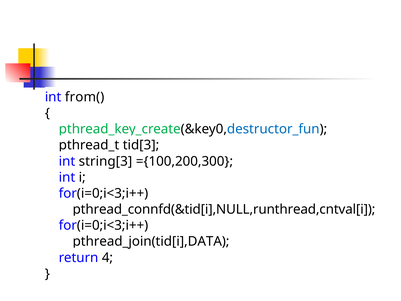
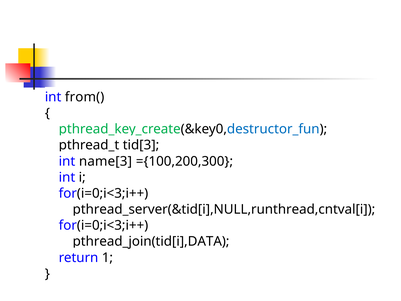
string[3: string[3 -> name[3
pthread_connfd(&tid[i],NULL,runthread,cntval[i: pthread_connfd(&tid[i],NULL,runthread,cntval[i -> pthread_server(&tid[i],NULL,runthread,cntval[i
4: 4 -> 1
